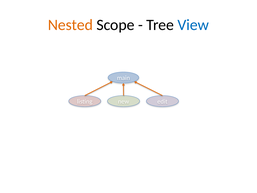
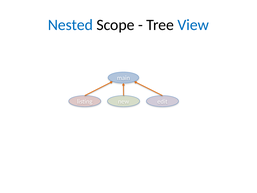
Nested colour: orange -> blue
